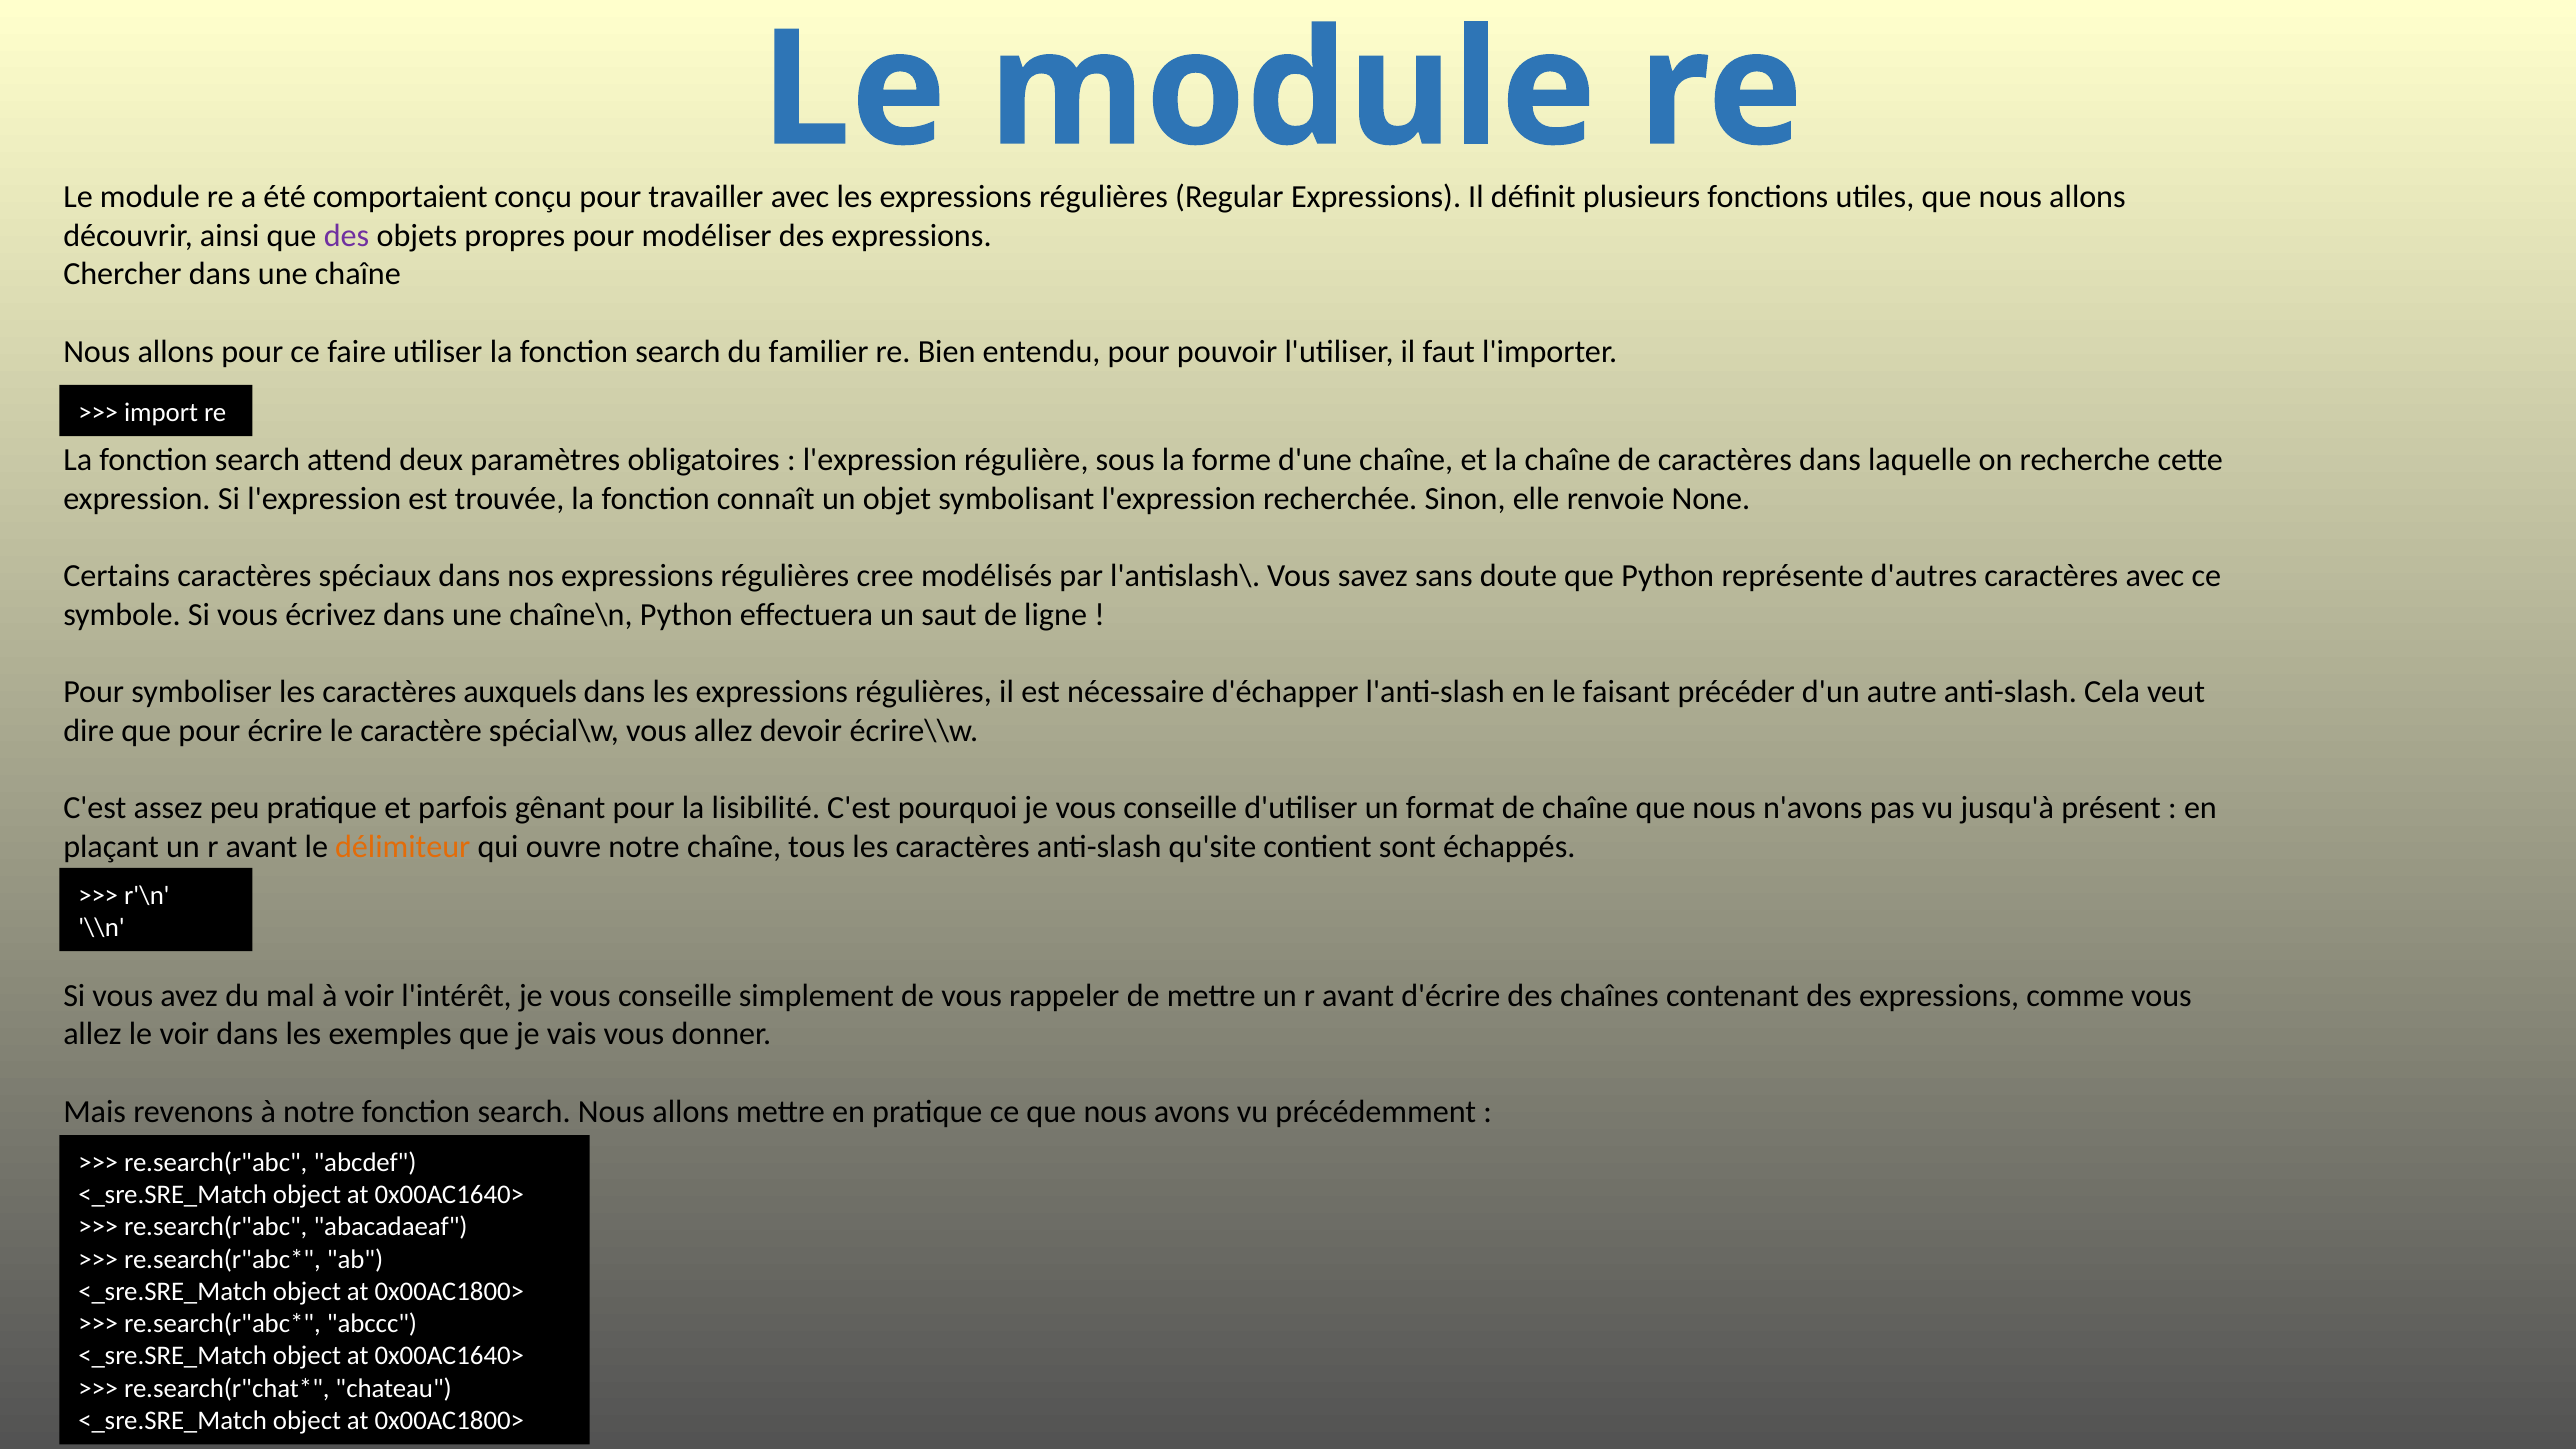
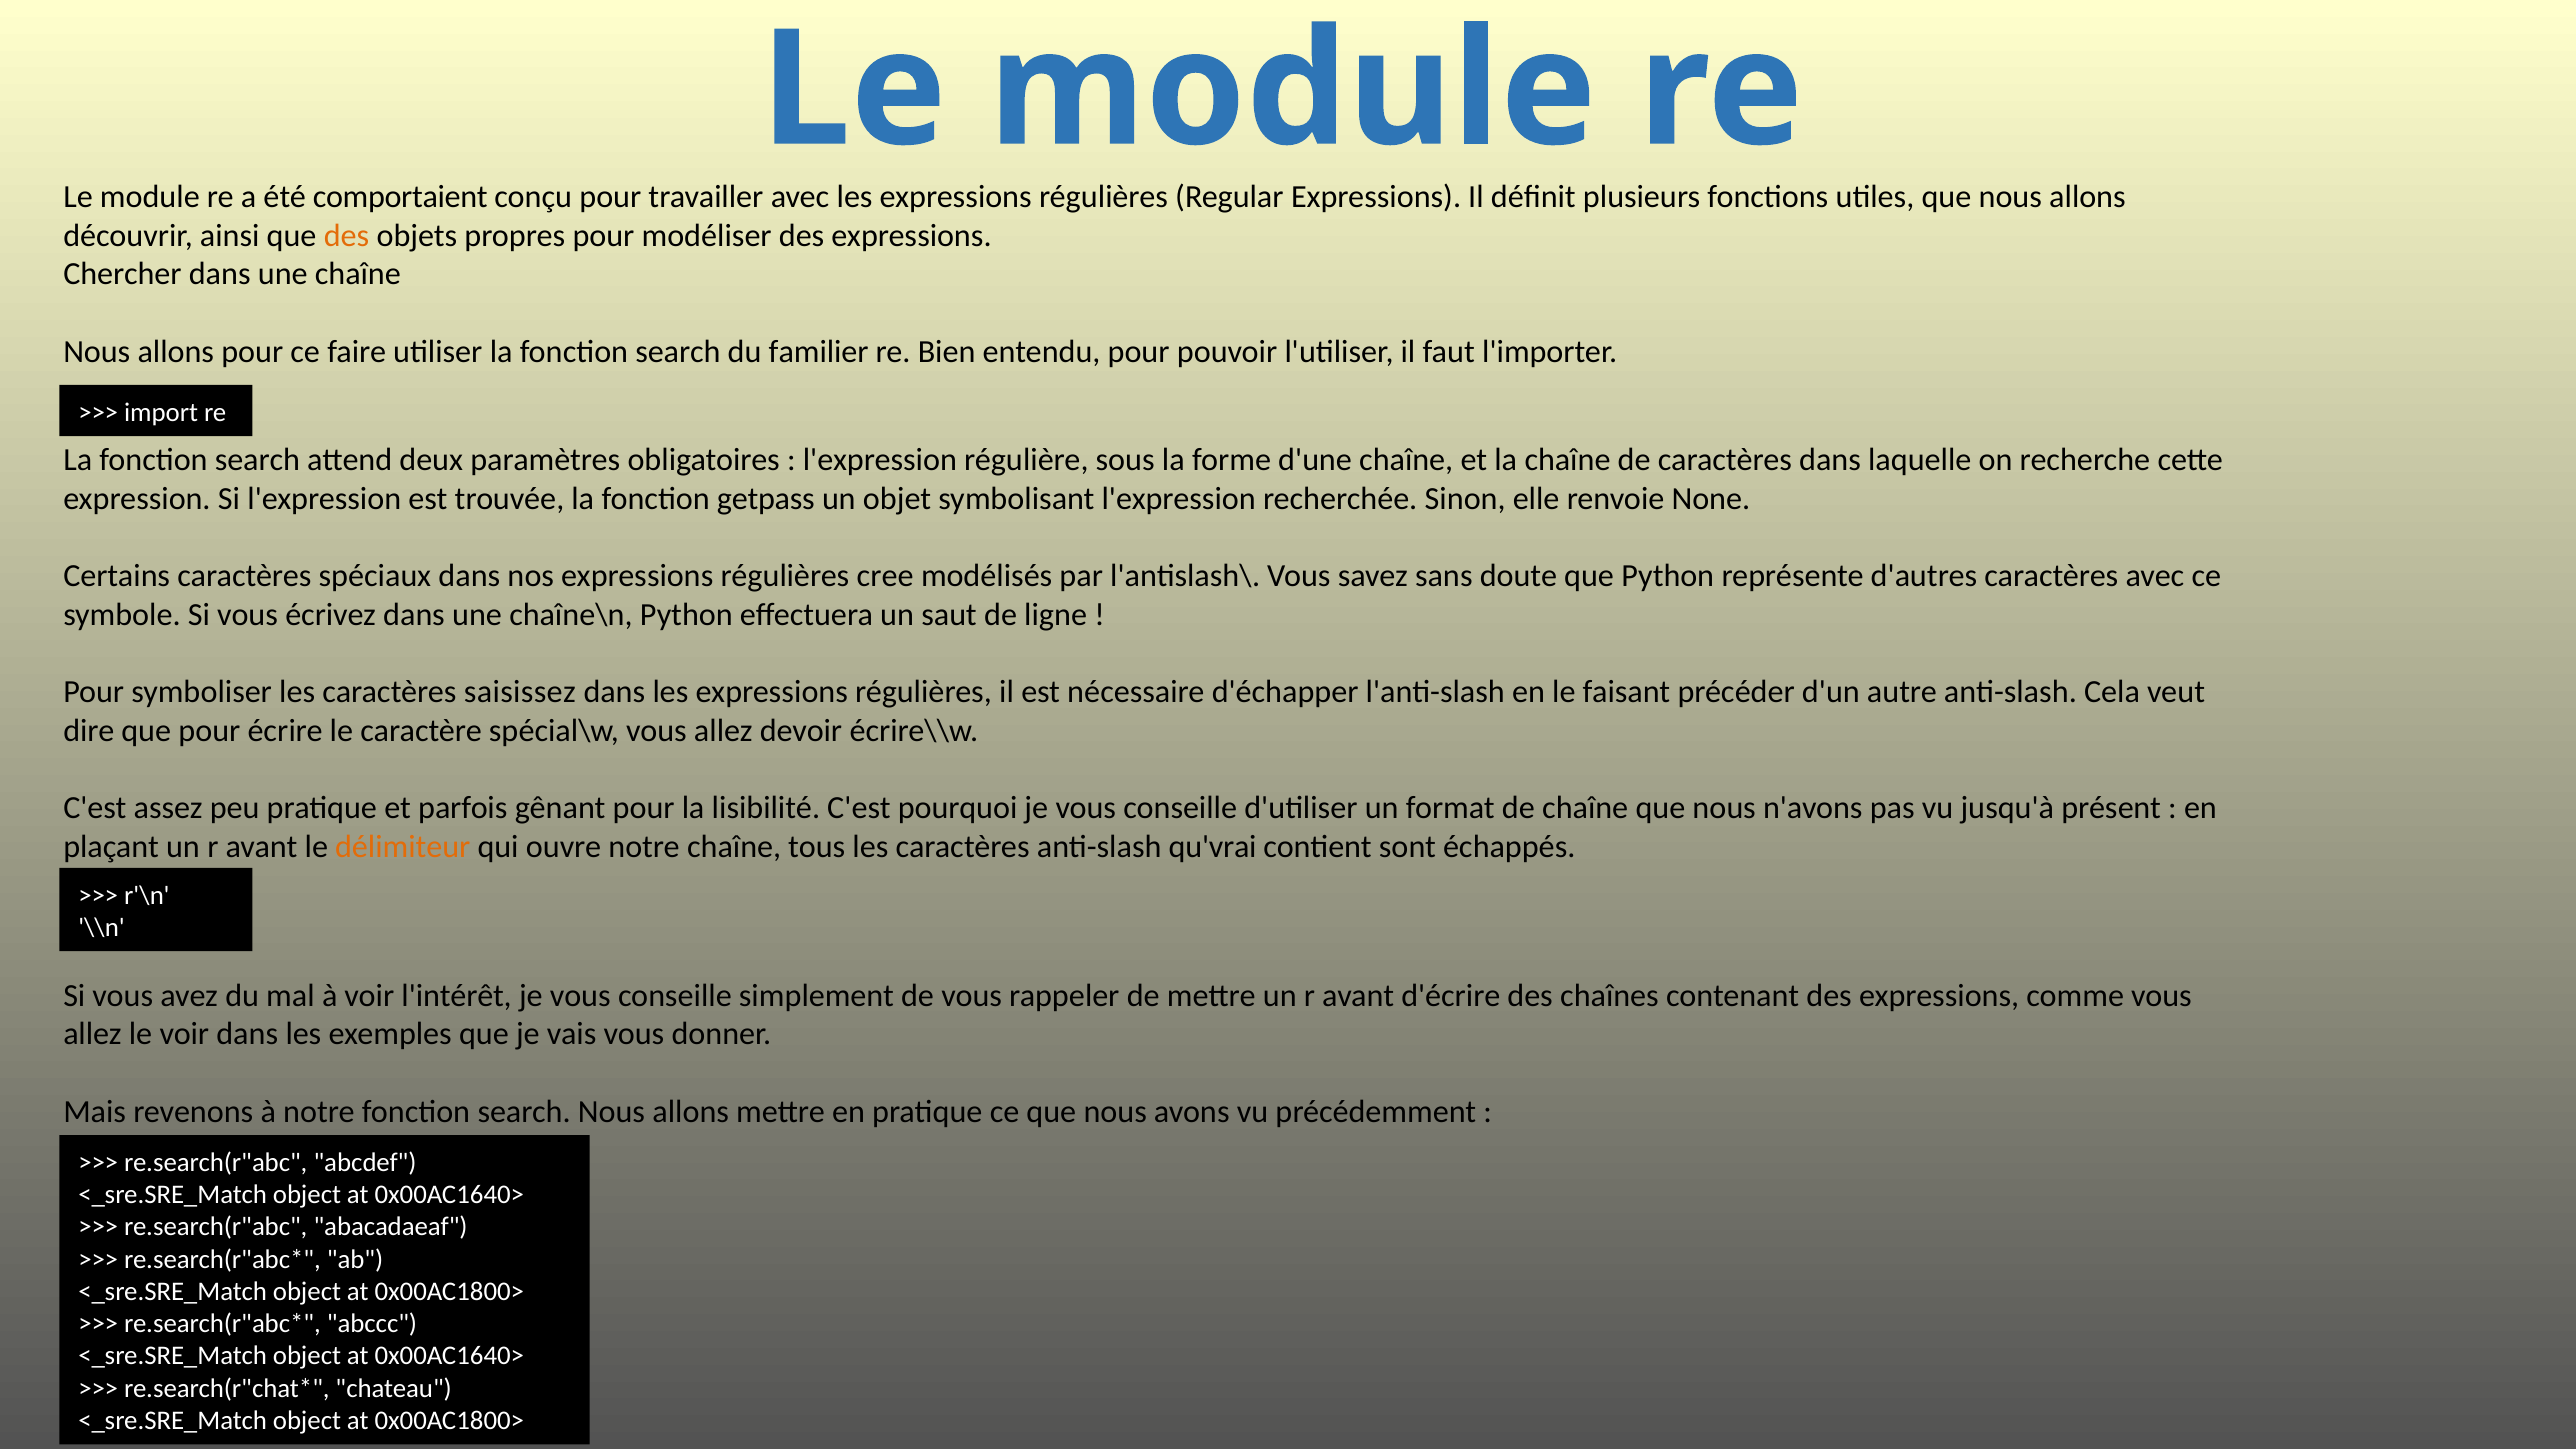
des at (347, 236) colour: purple -> orange
connaît: connaît -> getpass
auxquels: auxquels -> saisissez
qu'site: qu'site -> qu'vrai
